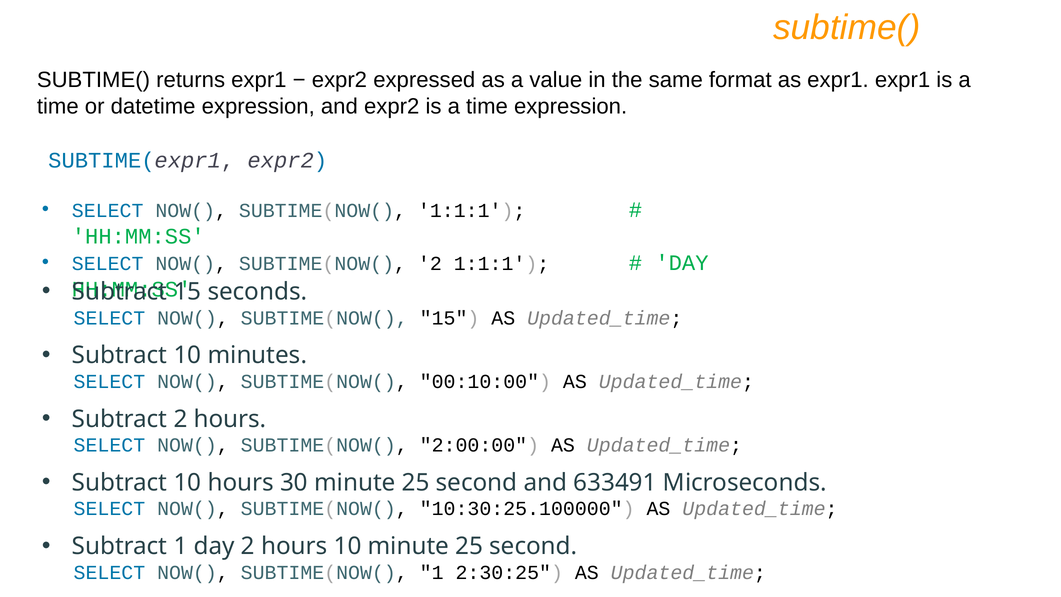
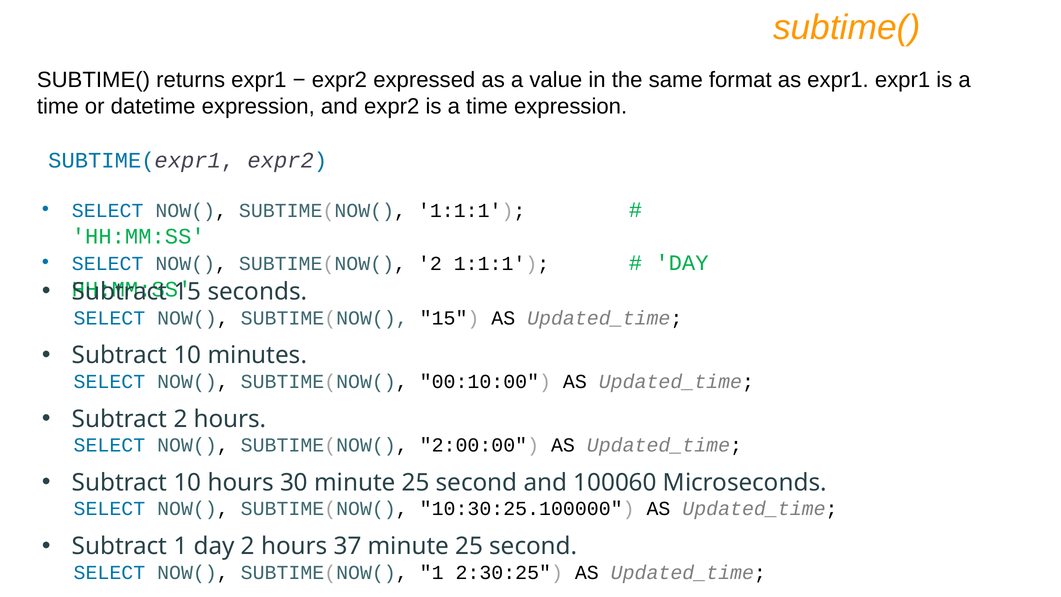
633491: 633491 -> 100060
hours 10: 10 -> 37
